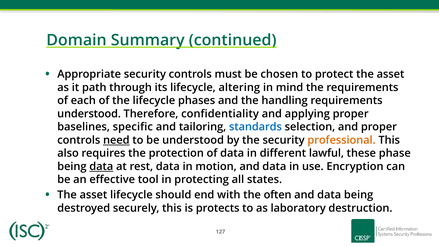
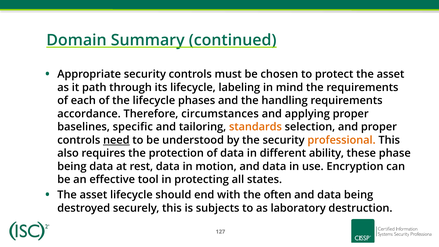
altering: altering -> labeling
understood at (89, 114): understood -> accordance
confidentiality: confidentiality -> circumstances
standards colour: blue -> orange
lawful: lawful -> ability
data at (101, 166) underline: present -> none
protects: protects -> subjects
